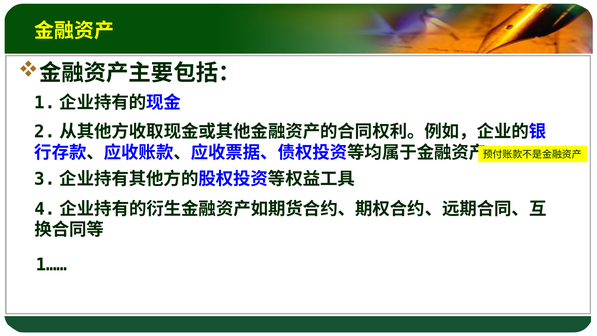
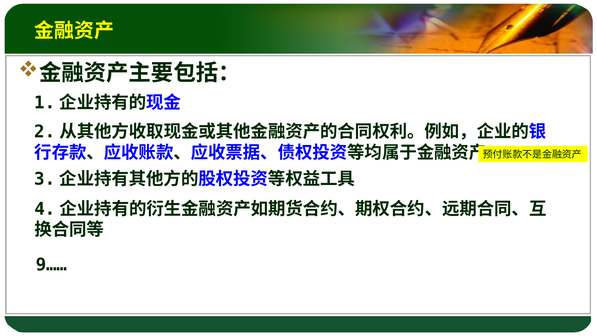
1……: 1…… -> 9……
